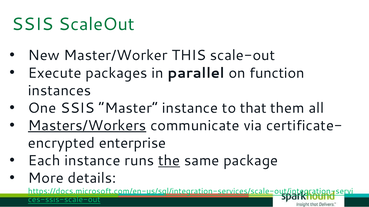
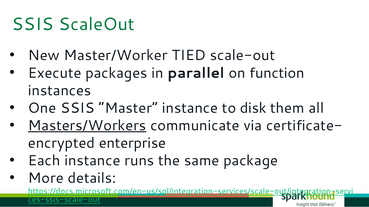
THIS: THIS -> TIED
that: that -> disk
the underline: present -> none
